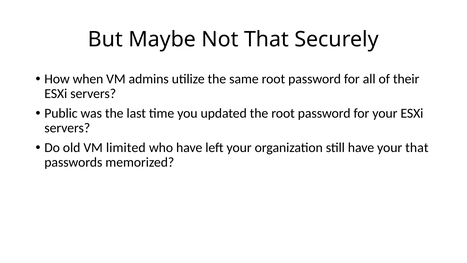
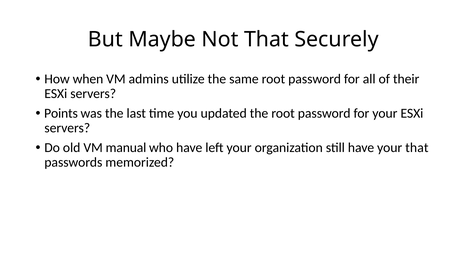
Public: Public -> Points
limited: limited -> manual
